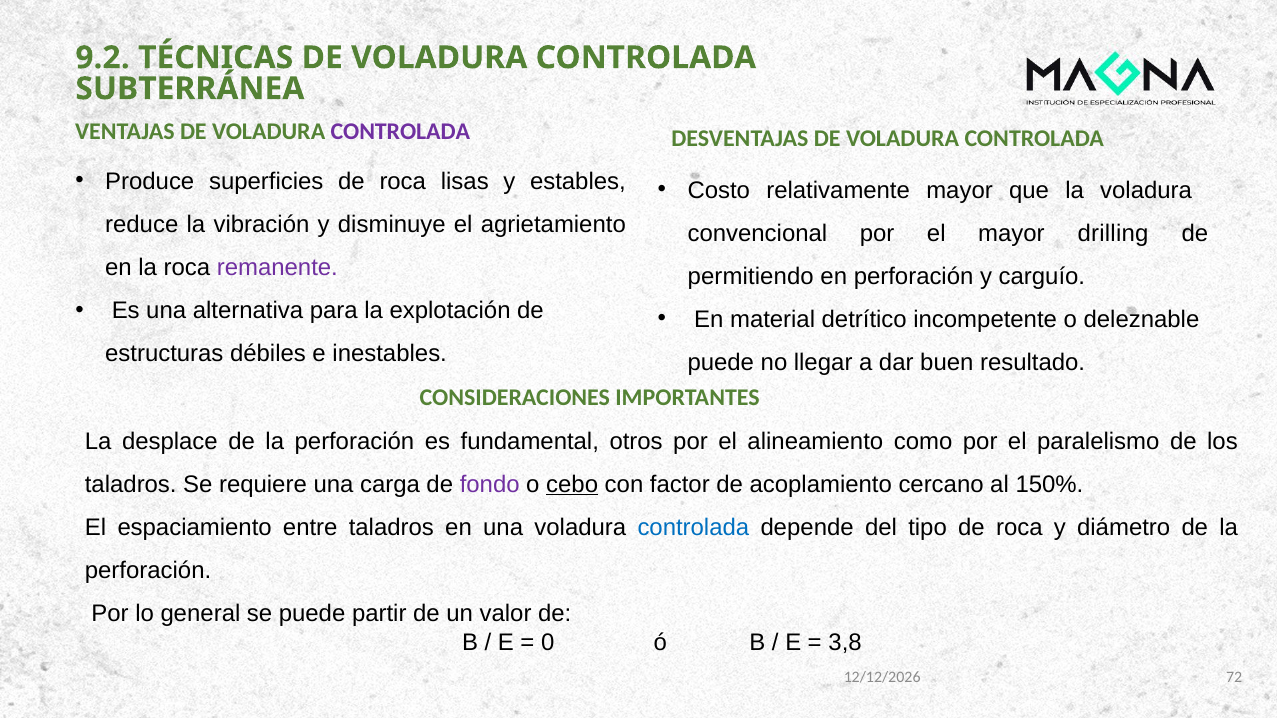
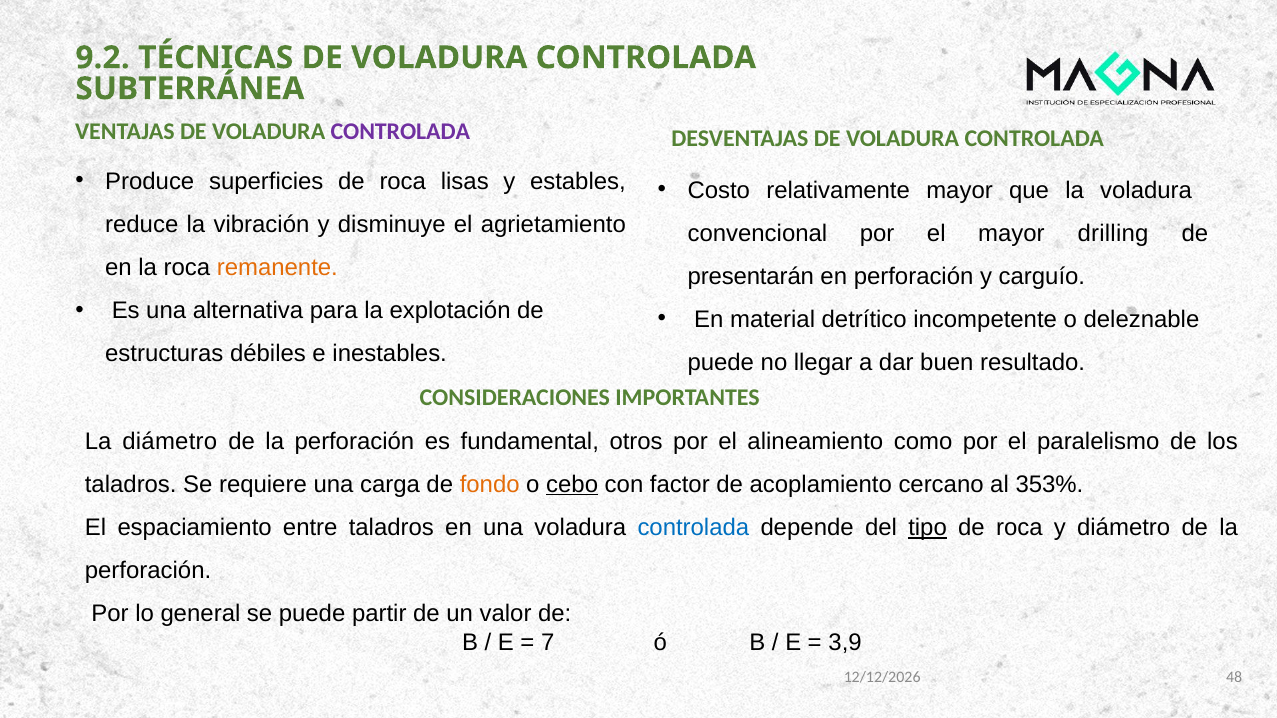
remanente colour: purple -> orange
permitiendo: permitiendo -> presentarán
La desplace: desplace -> diámetro
fondo colour: purple -> orange
150%: 150% -> 353%
tipo underline: none -> present
0: 0 -> 7
3,8: 3,8 -> 3,9
72: 72 -> 48
